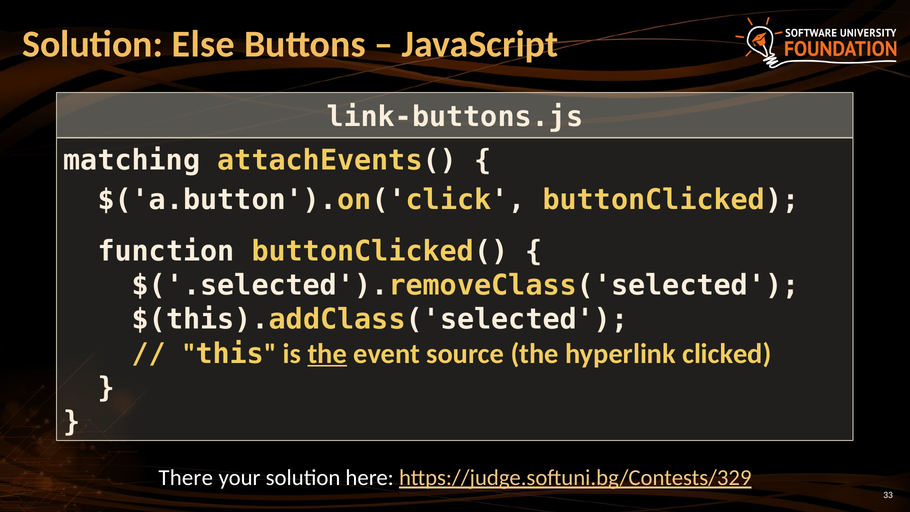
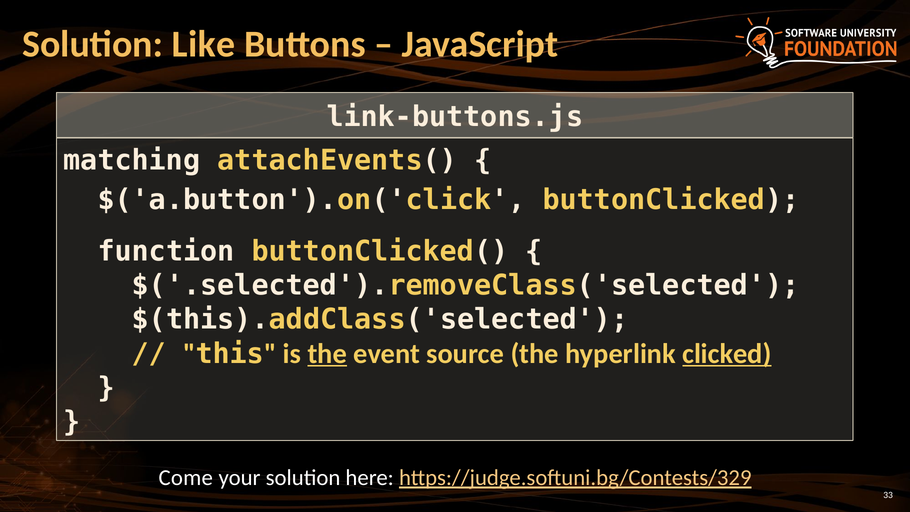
Else: Else -> Like
clicked underline: none -> present
There: There -> Come
